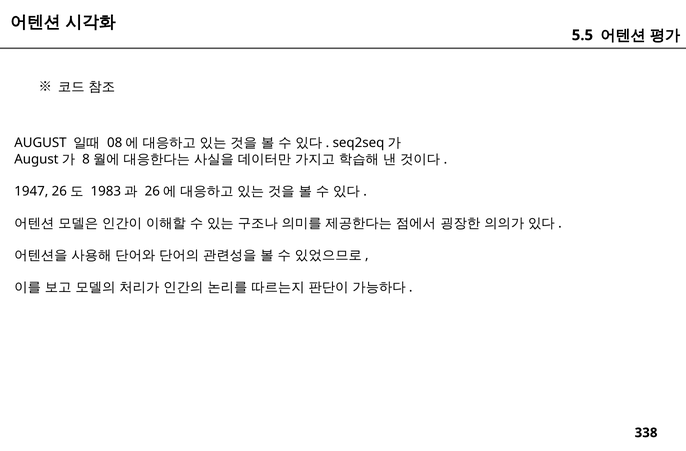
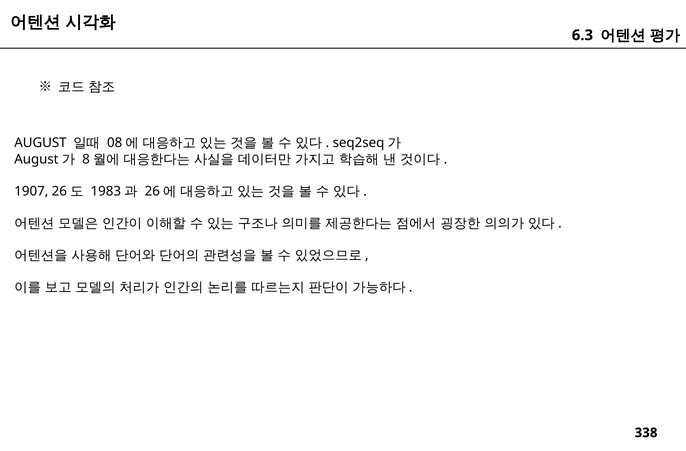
5.5: 5.5 -> 6.3
1947: 1947 -> 1907
